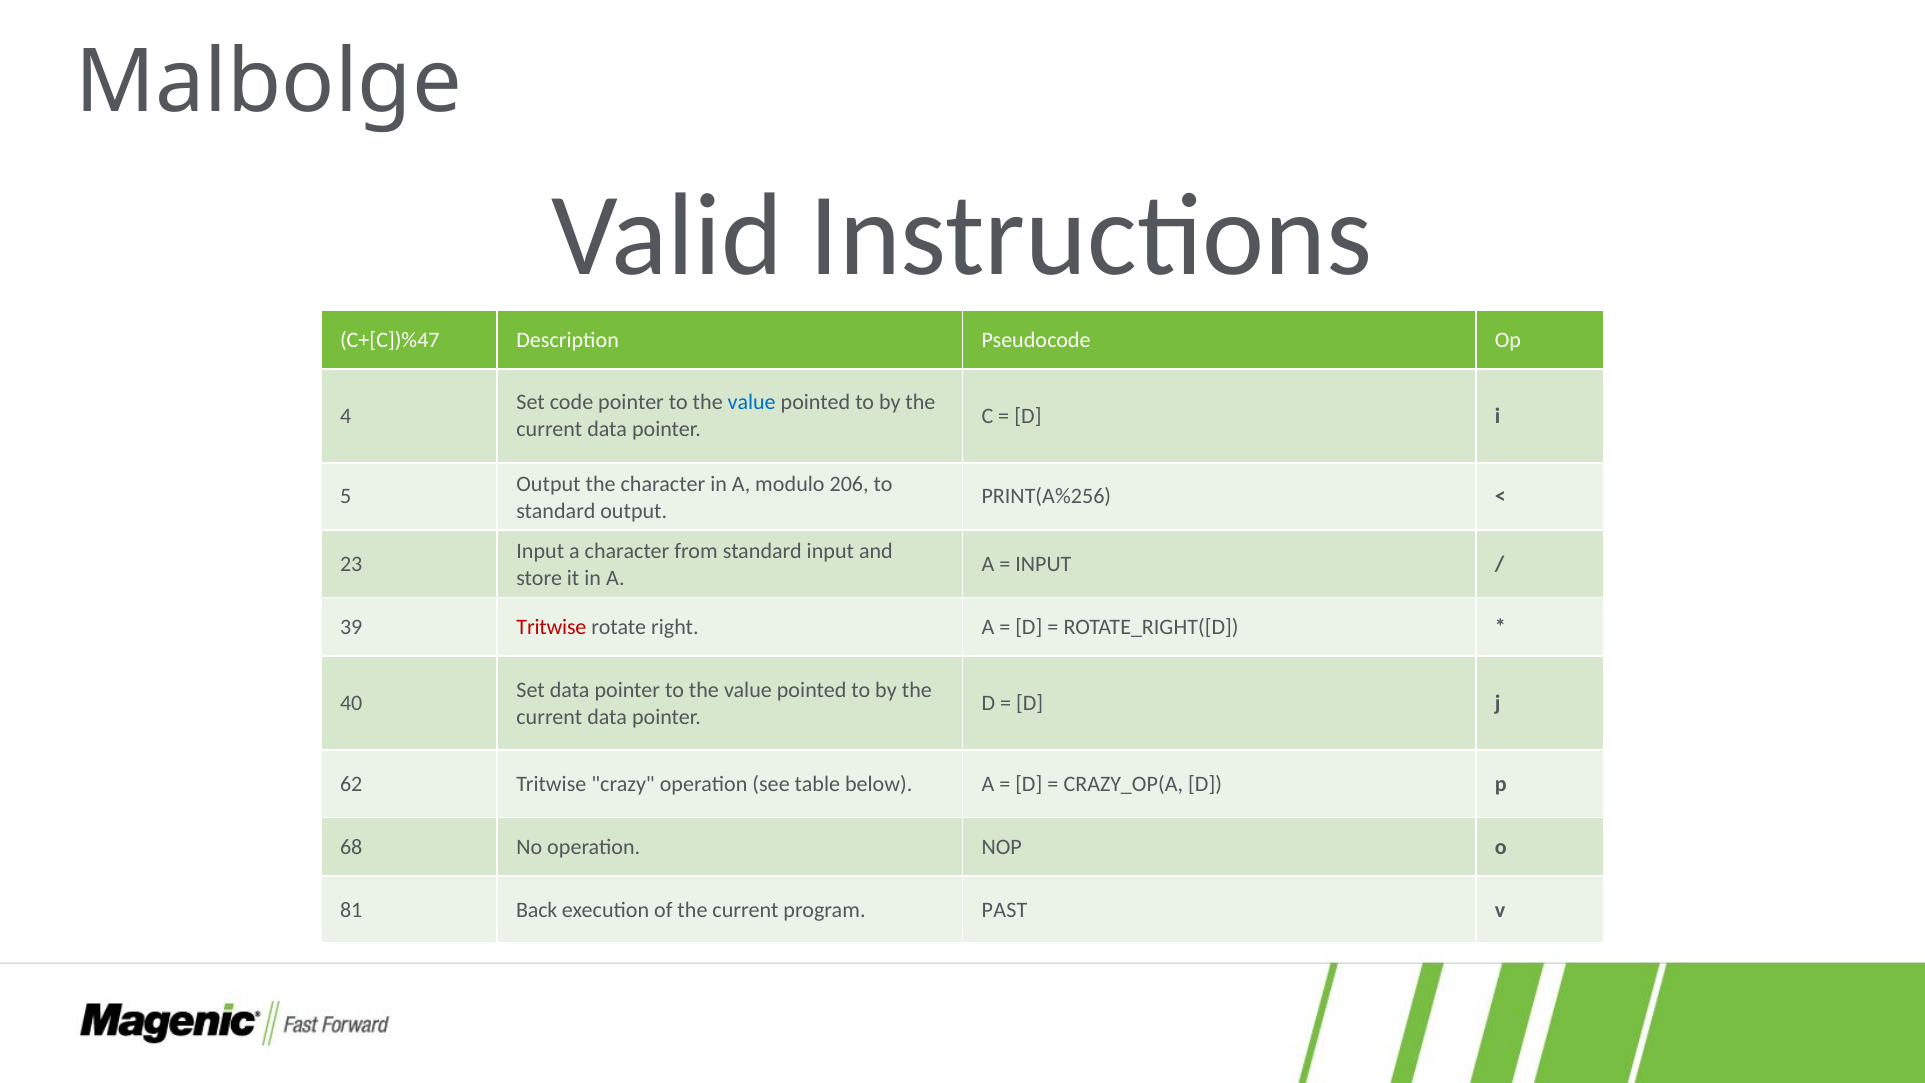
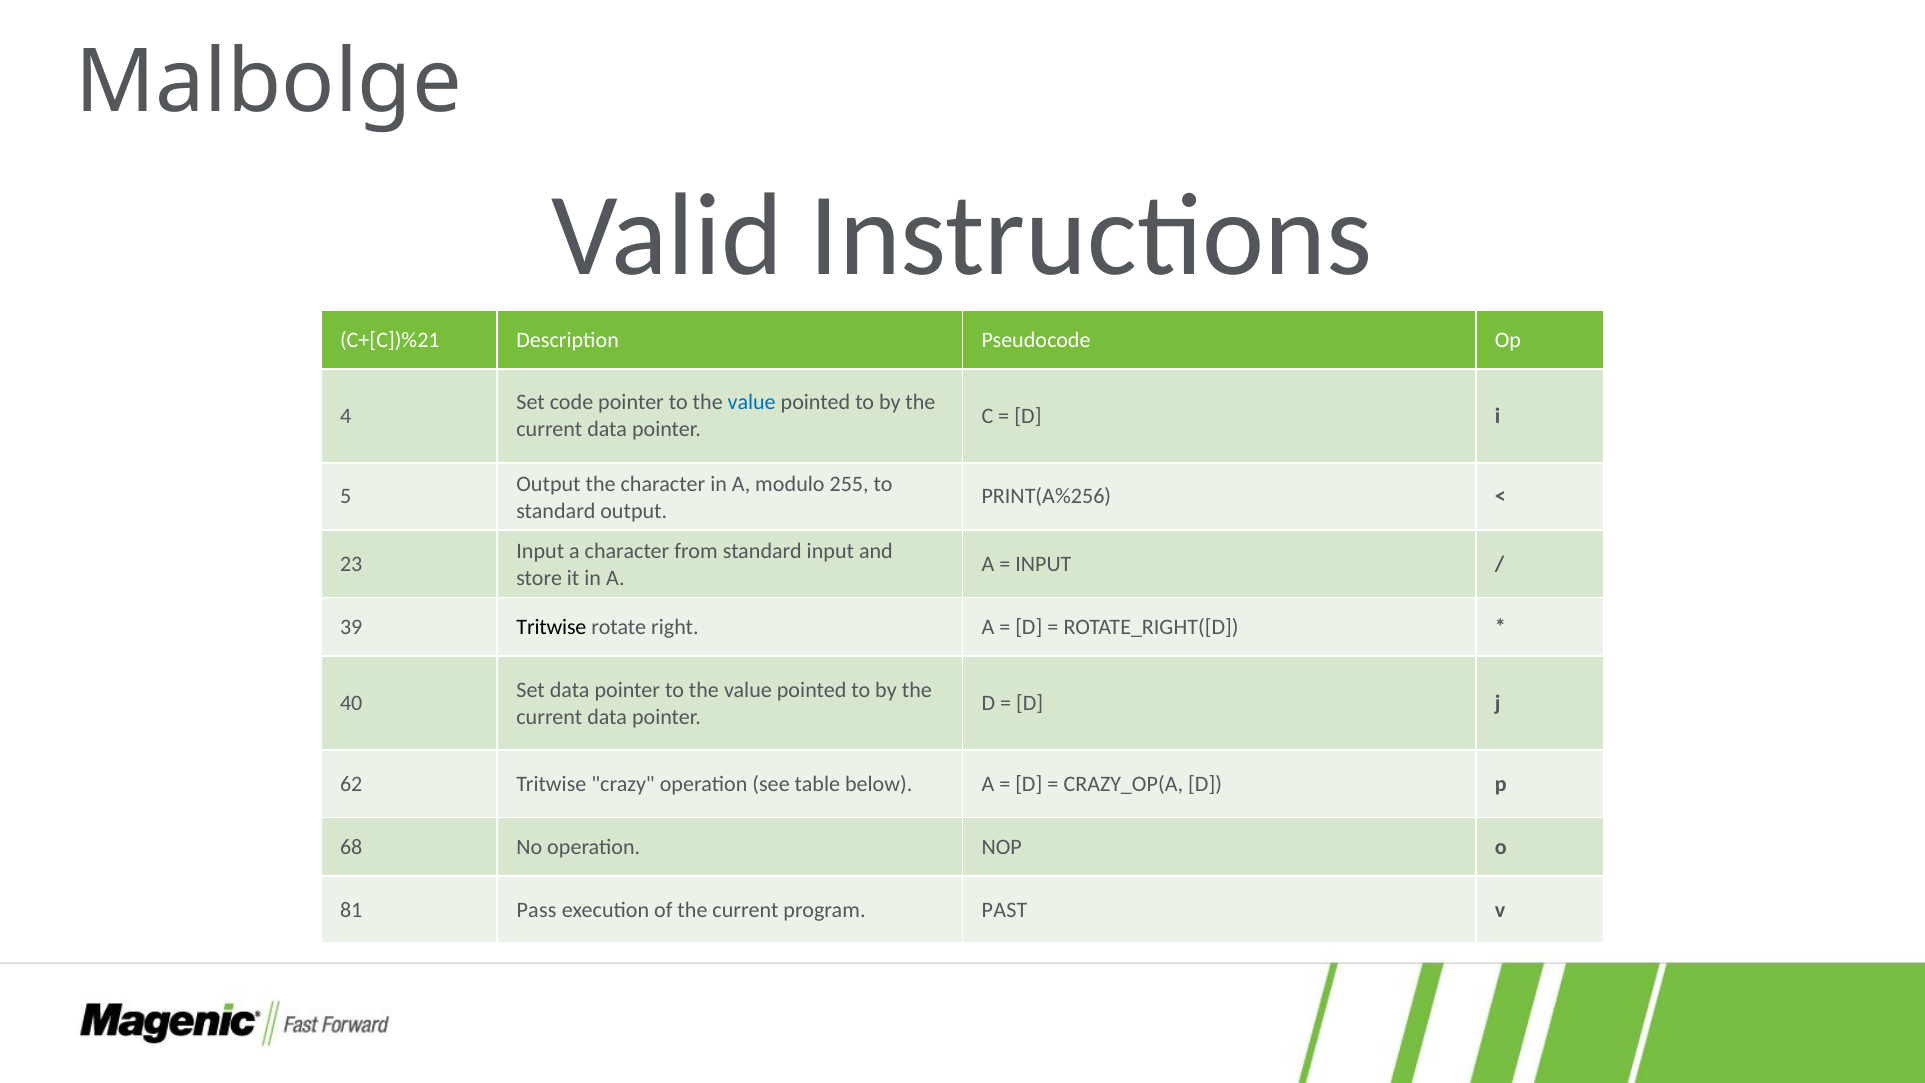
C+[C])%47: C+[C])%47 -> C+[C])%21
206: 206 -> 255
Tritwise at (551, 627) colour: red -> black
Back: Back -> Pass
